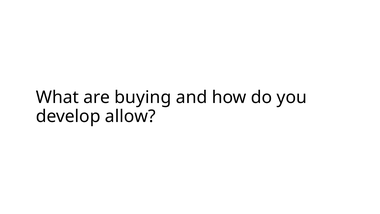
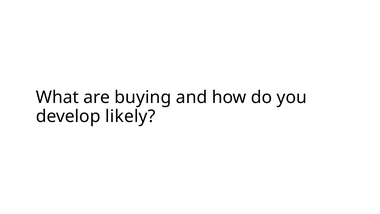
allow: allow -> likely
